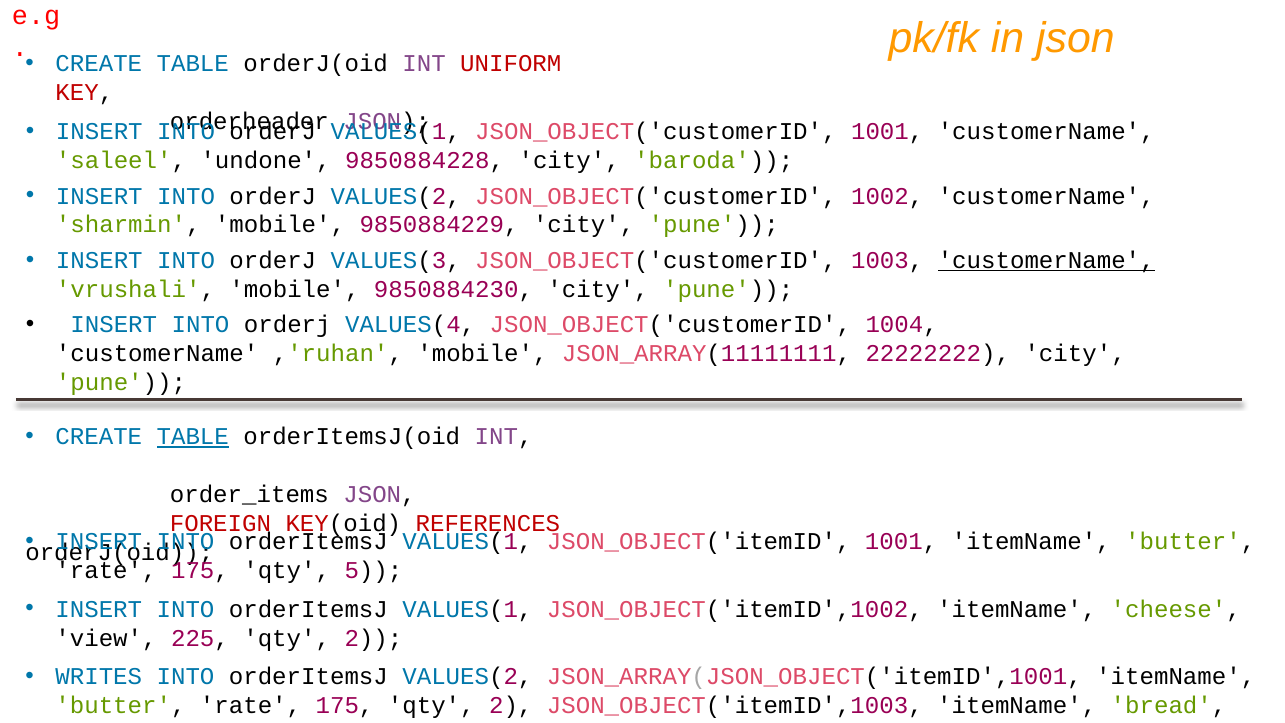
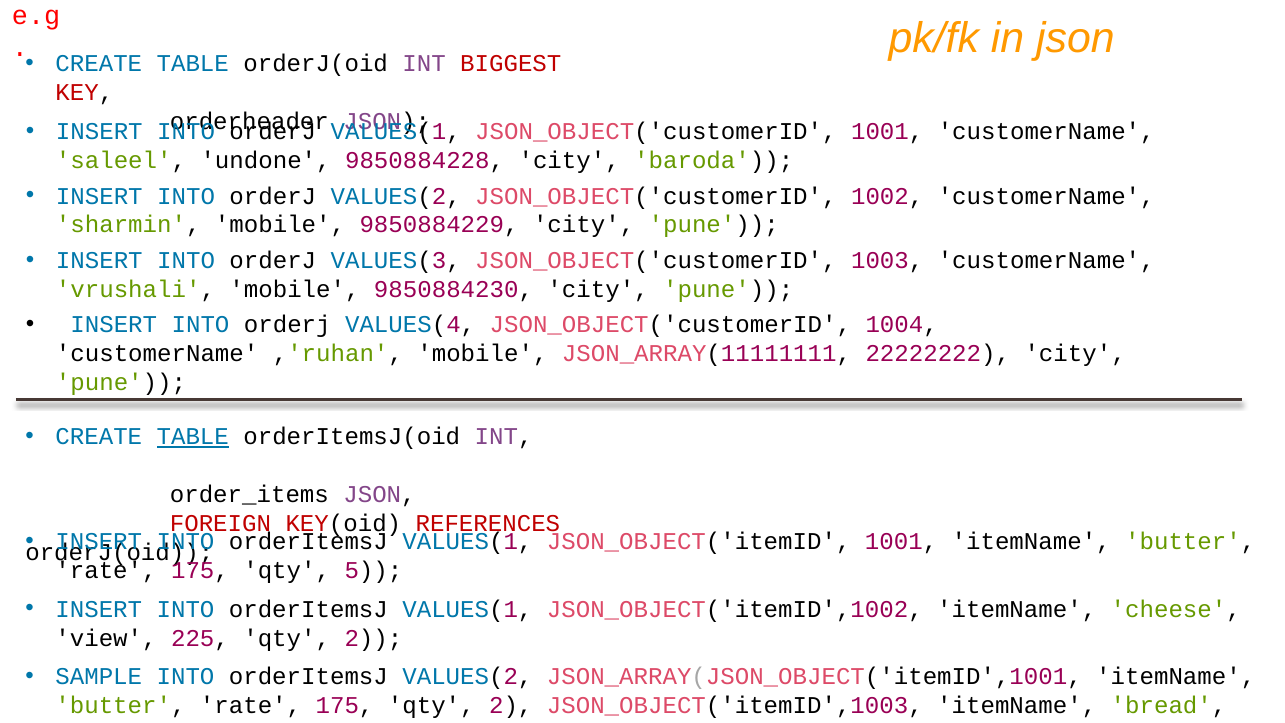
UNIFORM: UNIFORM -> BIGGEST
customerName at (1046, 260) underline: present -> none
WRITES: WRITES -> SAMPLE
